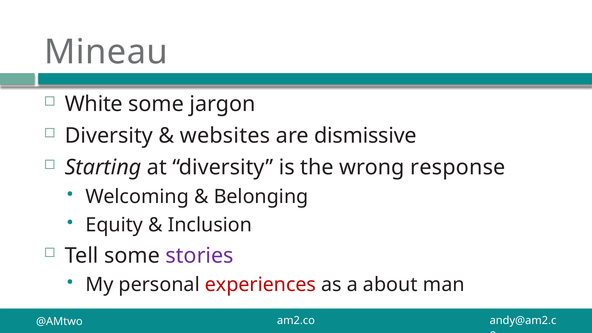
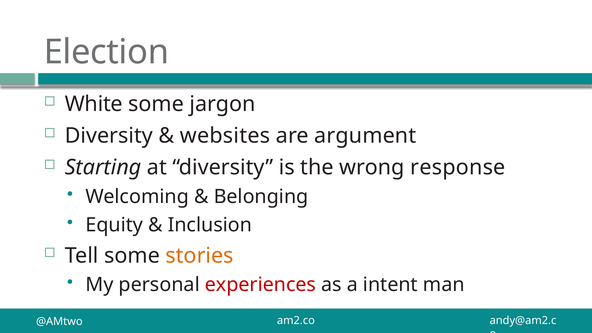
Mineau: Mineau -> Election
dismissive: dismissive -> argument
stories colour: purple -> orange
about: about -> intent
